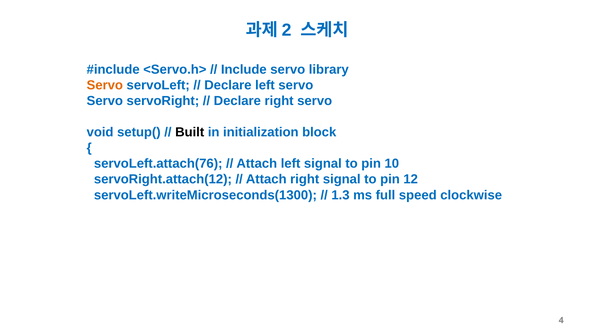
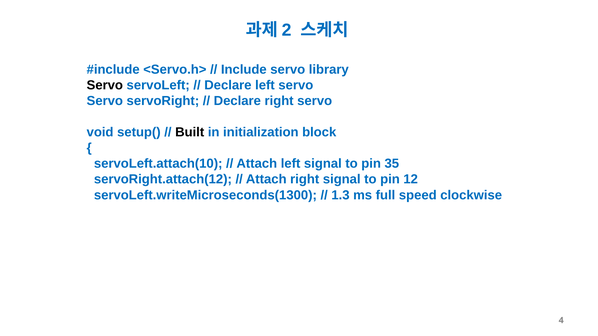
Servo at (105, 85) colour: orange -> black
servoLeft.attach(76: servoLeft.attach(76 -> servoLeft.attach(10
10: 10 -> 35
